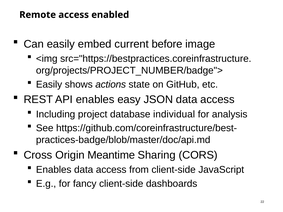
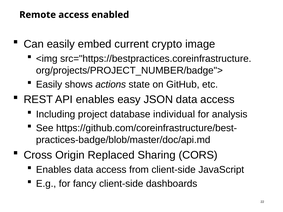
before: before -> crypto
Meantime: Meantime -> Replaced
